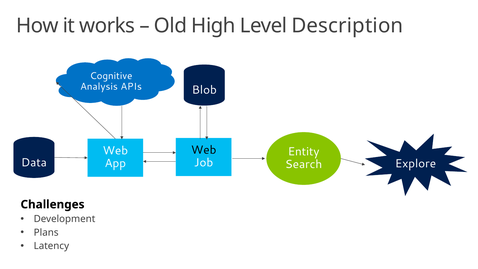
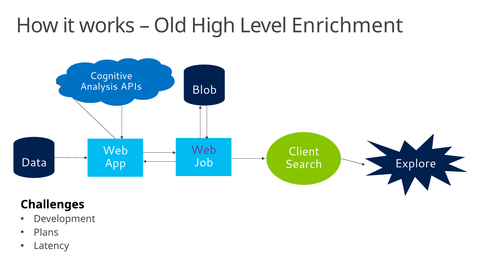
Description: Description -> Enrichment
Web at (204, 150) colour: black -> purple
Entity: Entity -> Client
